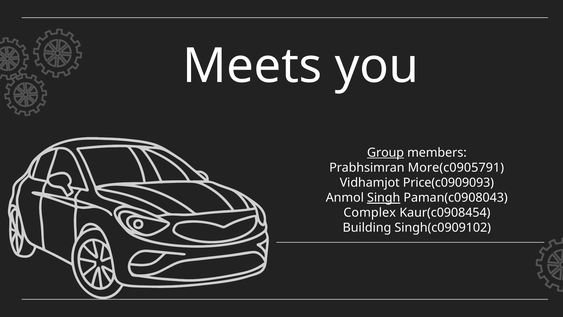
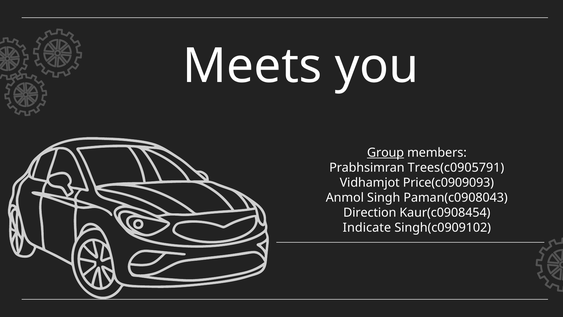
More(c0905791: More(c0905791 -> Trees(c0905791
Singh underline: present -> none
Complex: Complex -> Direction
Building: Building -> Indicate
